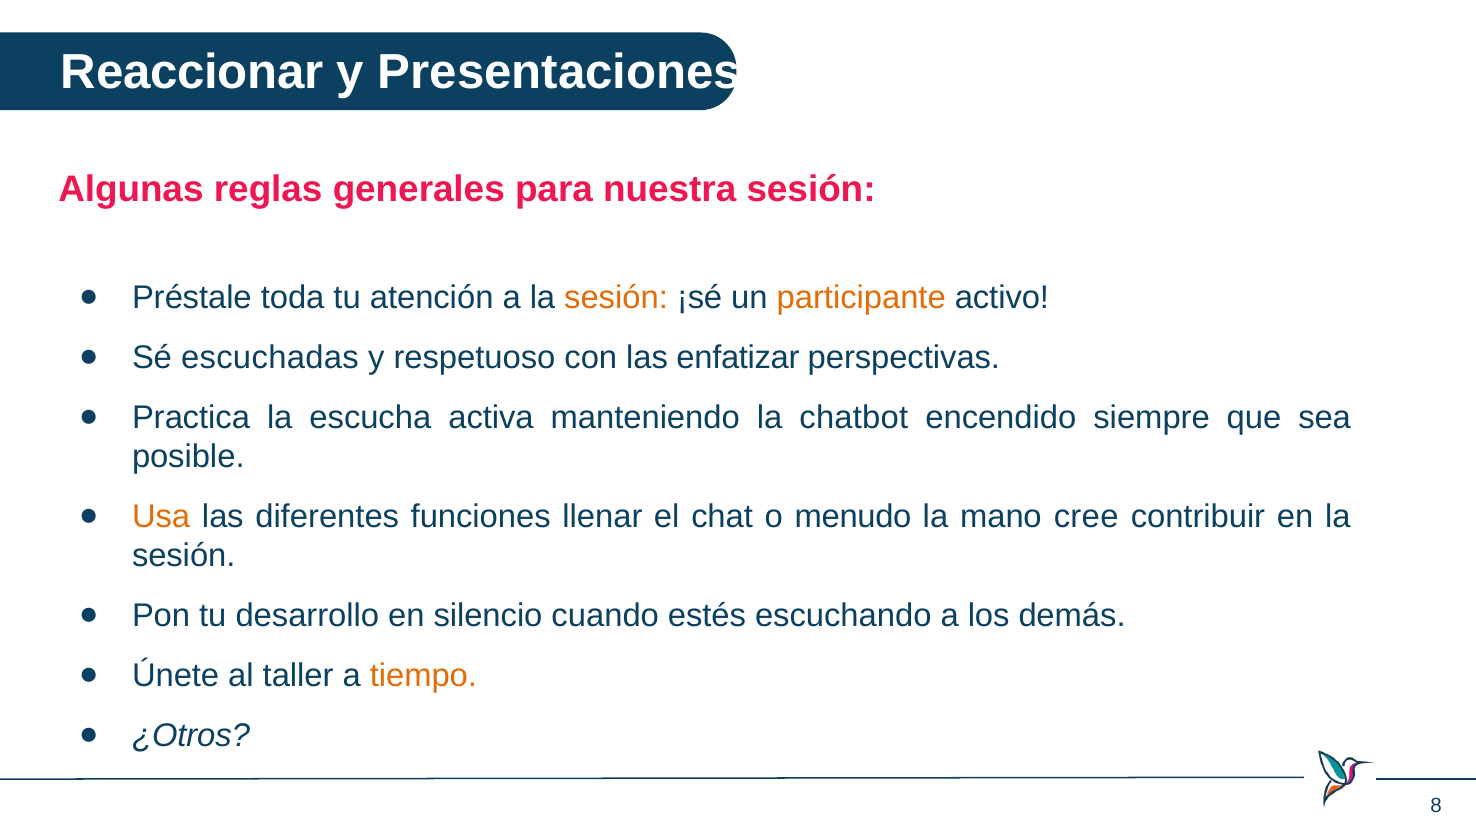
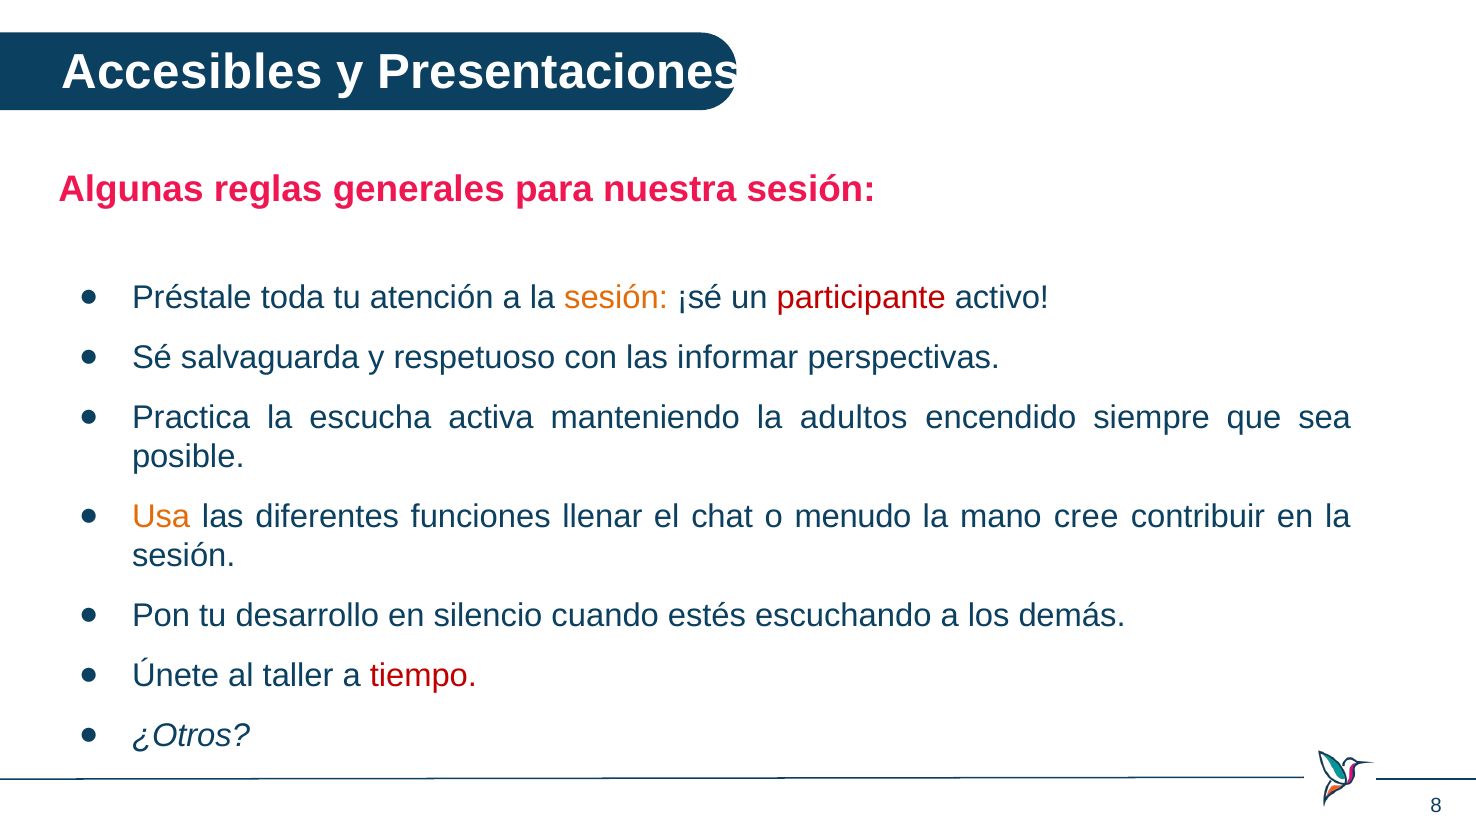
Reaccionar: Reaccionar -> Accesibles
participante colour: orange -> red
escuchadas: escuchadas -> salvaguarda
enfatizar: enfatizar -> informar
chatbot: chatbot -> adultos
tiempo colour: orange -> red
